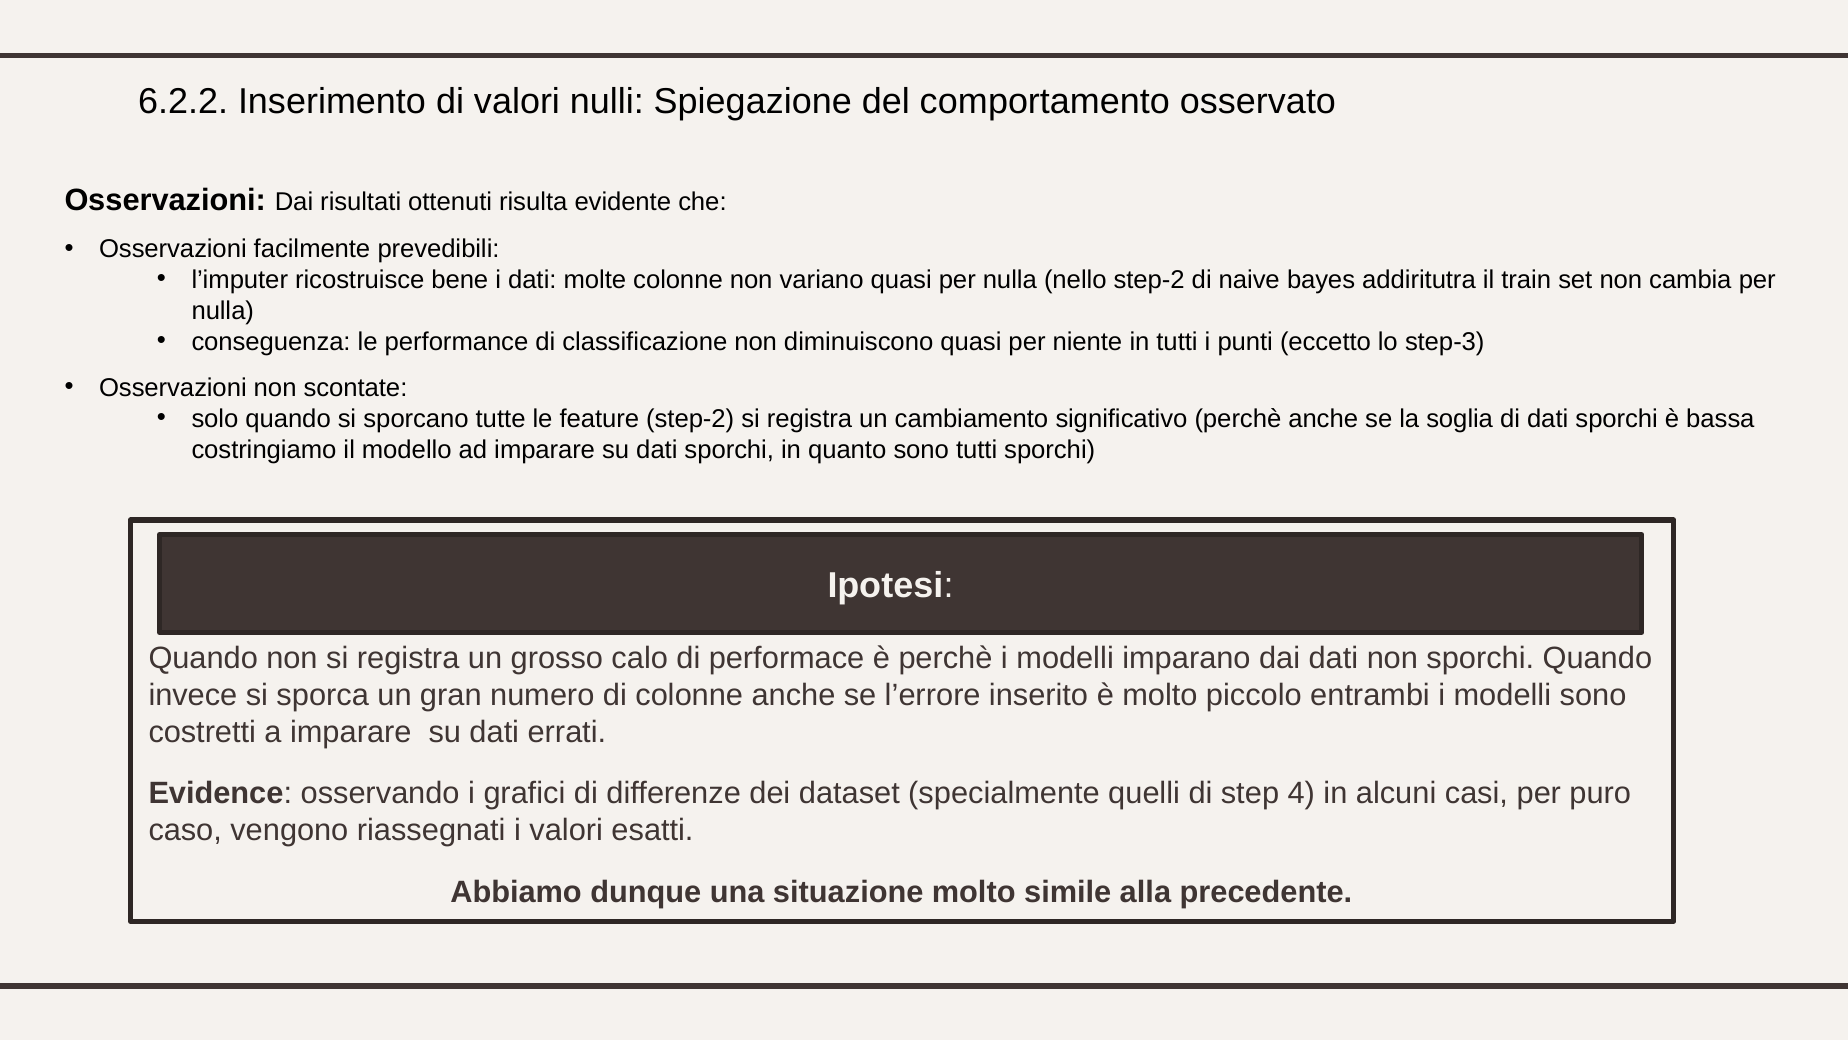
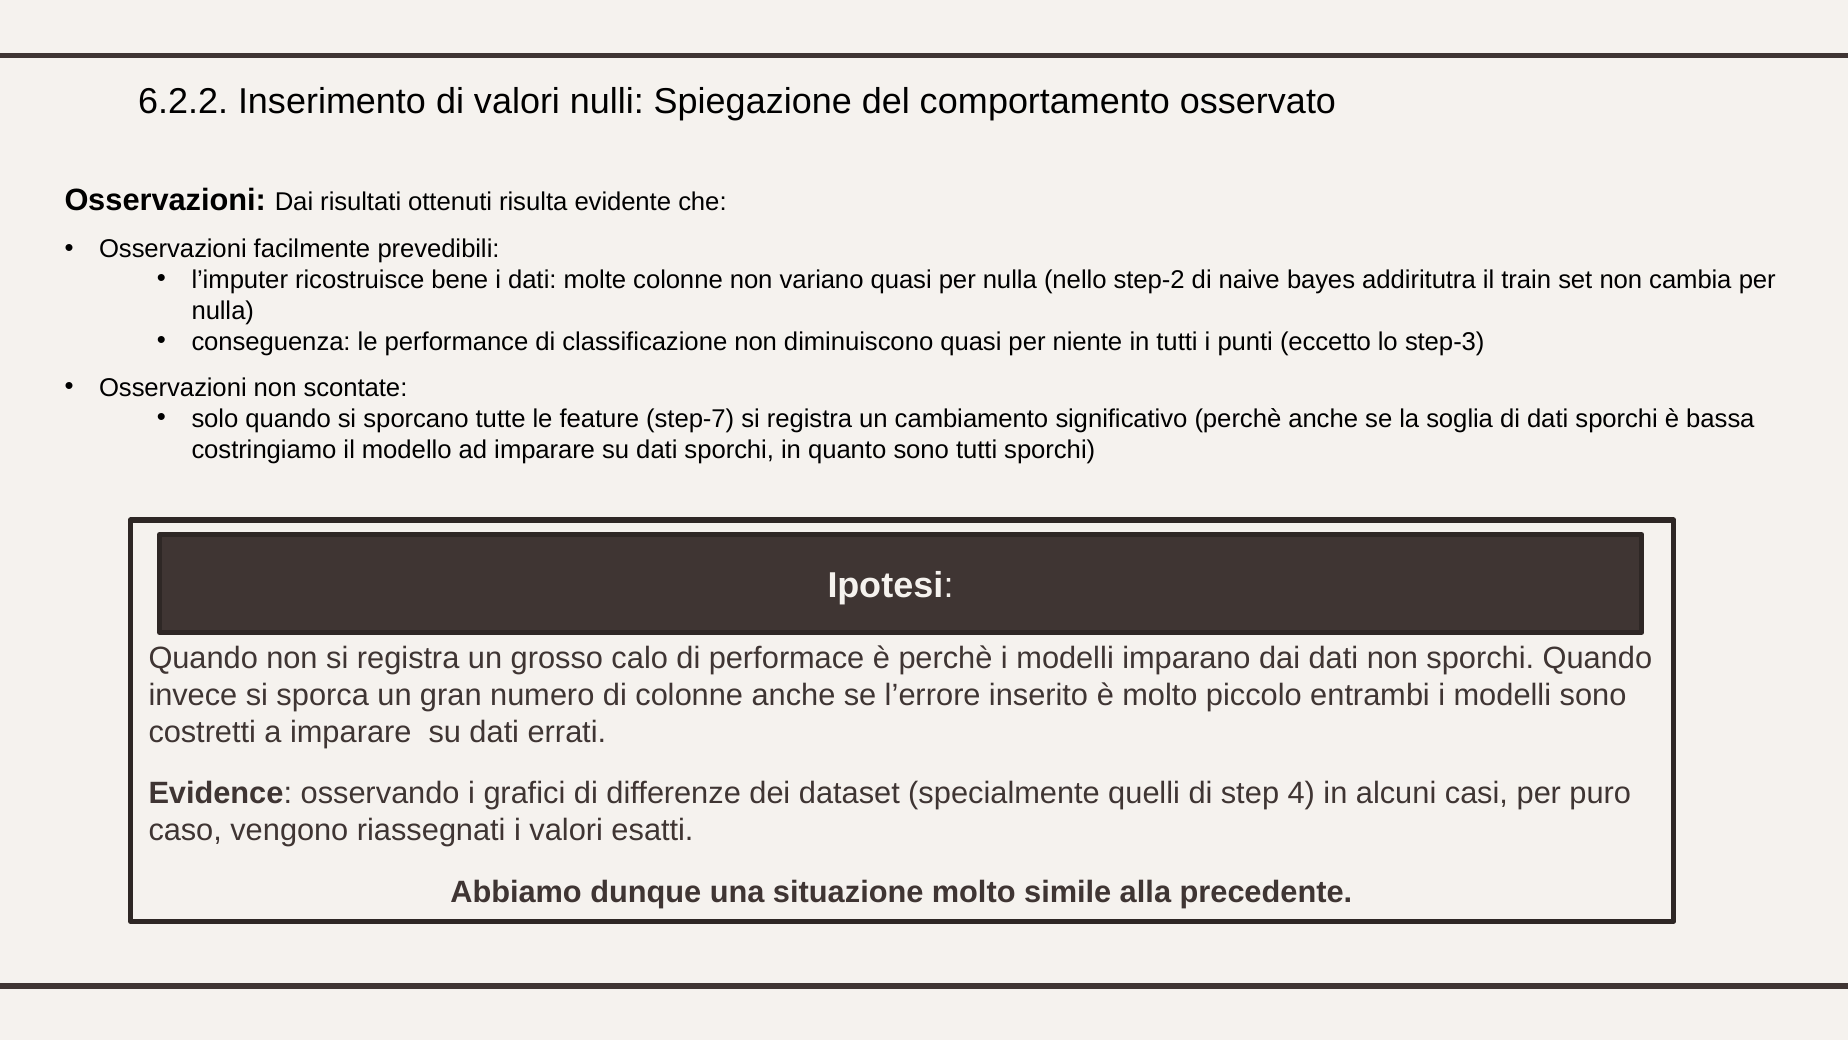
feature step-2: step-2 -> step-7
